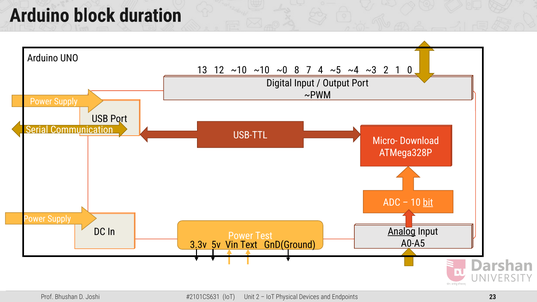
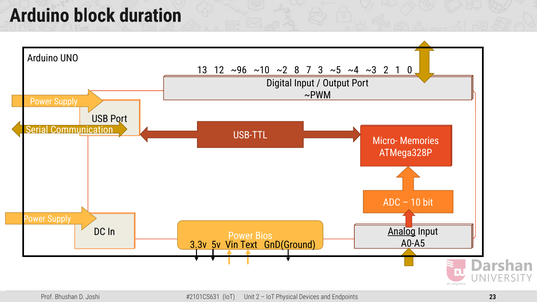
12 ~10: ~10 -> ~96
~0: ~0 -> ~2
4: 4 -> 3
Download: Download -> Memories
bit underline: present -> none
Test: Test -> Bios
